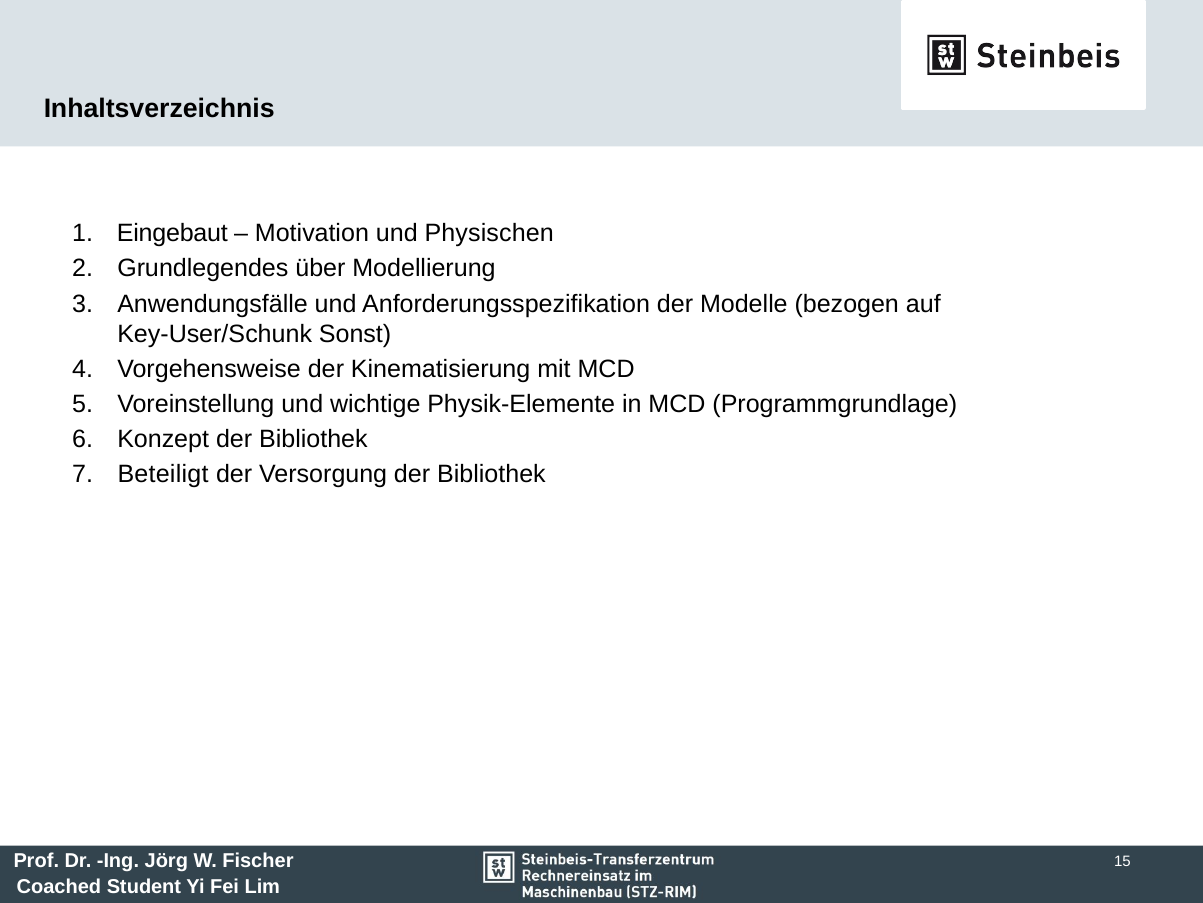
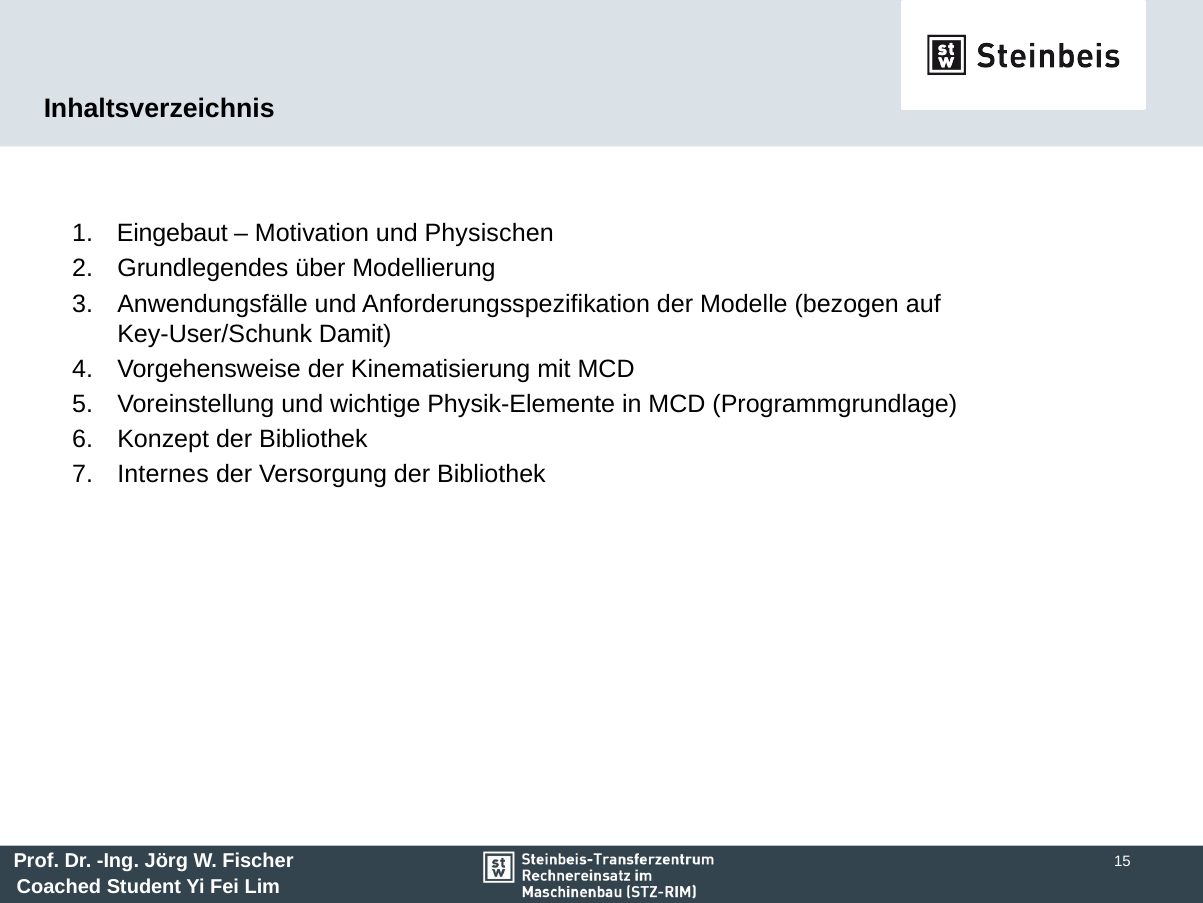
Sonst: Sonst -> Damit
Beteiligt: Beteiligt -> Internes
